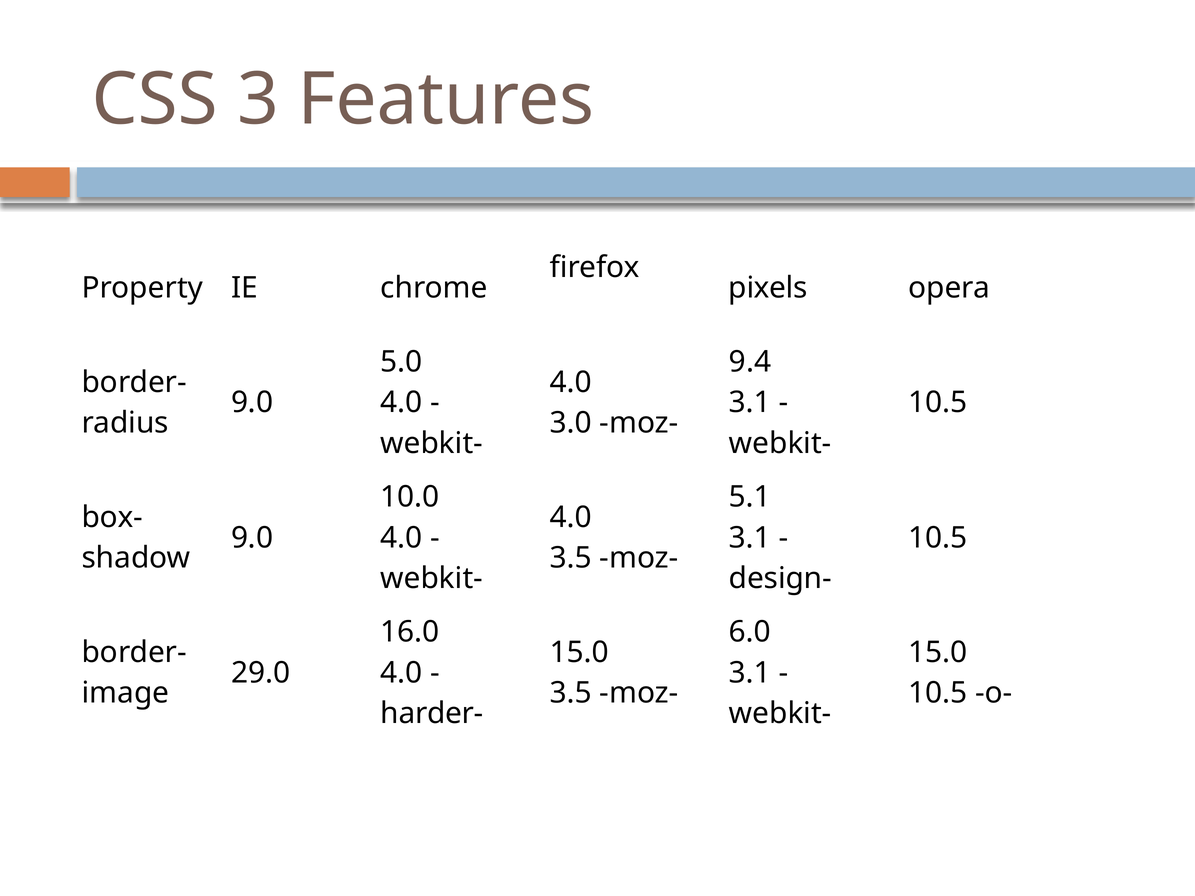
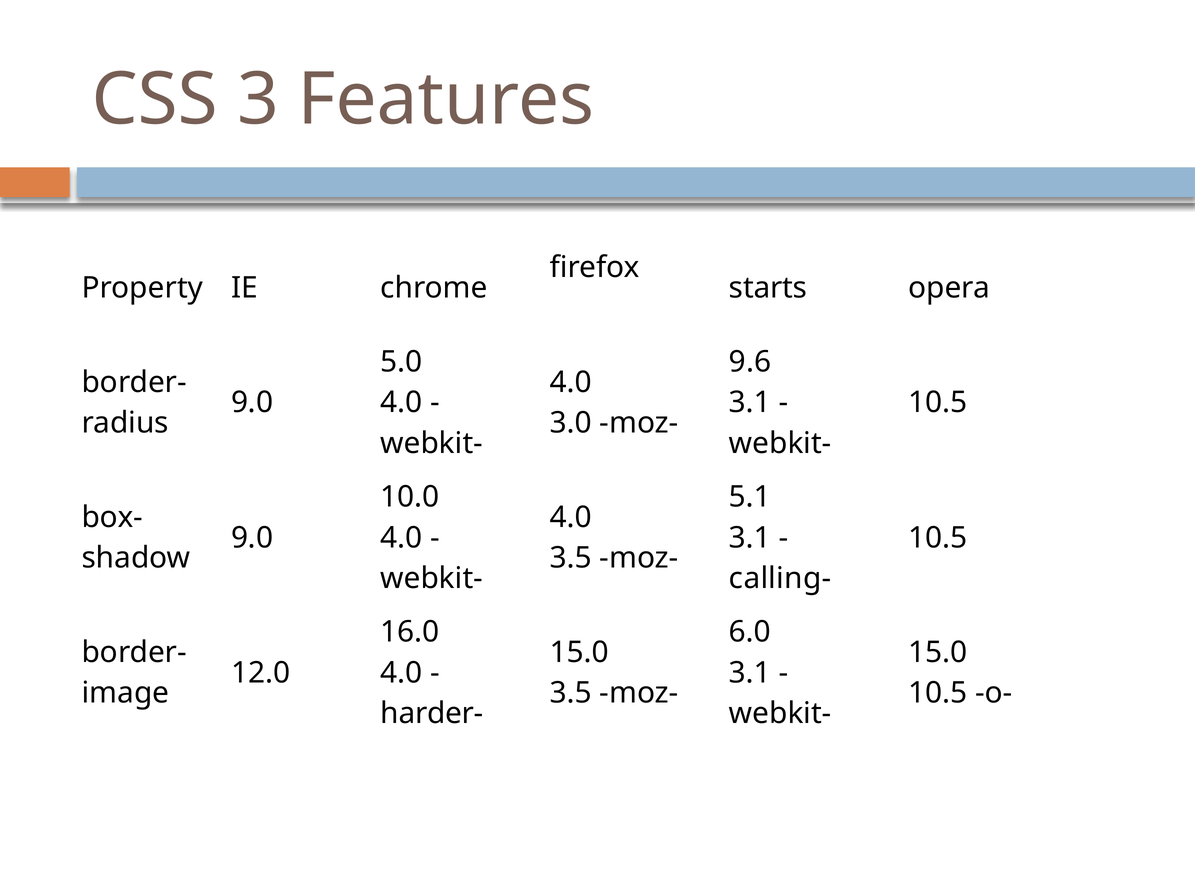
pixels: pixels -> starts
9.4: 9.4 -> 9.6
design-: design- -> calling-
29.0: 29.0 -> 12.0
